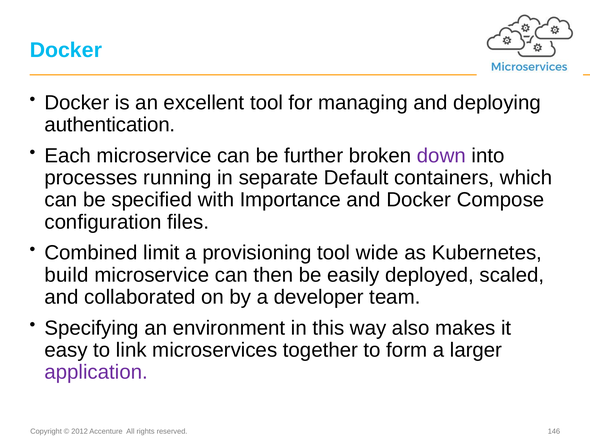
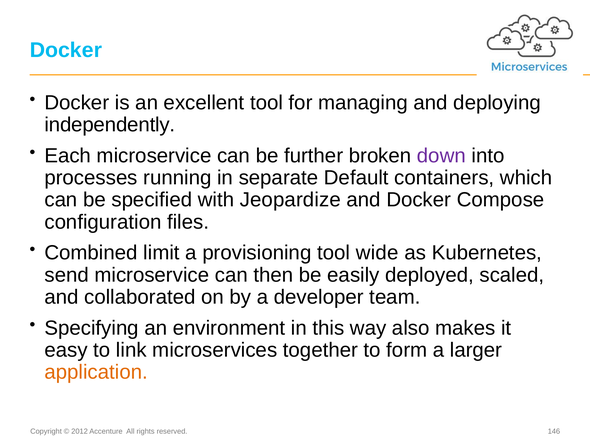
authentication: authentication -> independently
Importance: Importance -> Jeopardize
build: build -> send
application colour: purple -> orange
